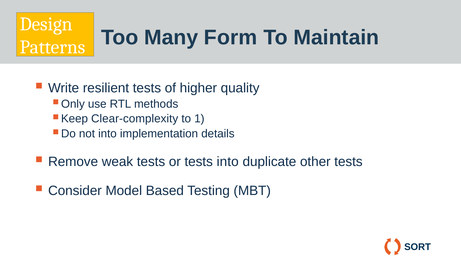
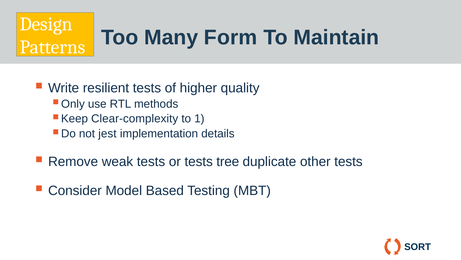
not into: into -> jest
tests into: into -> tree
